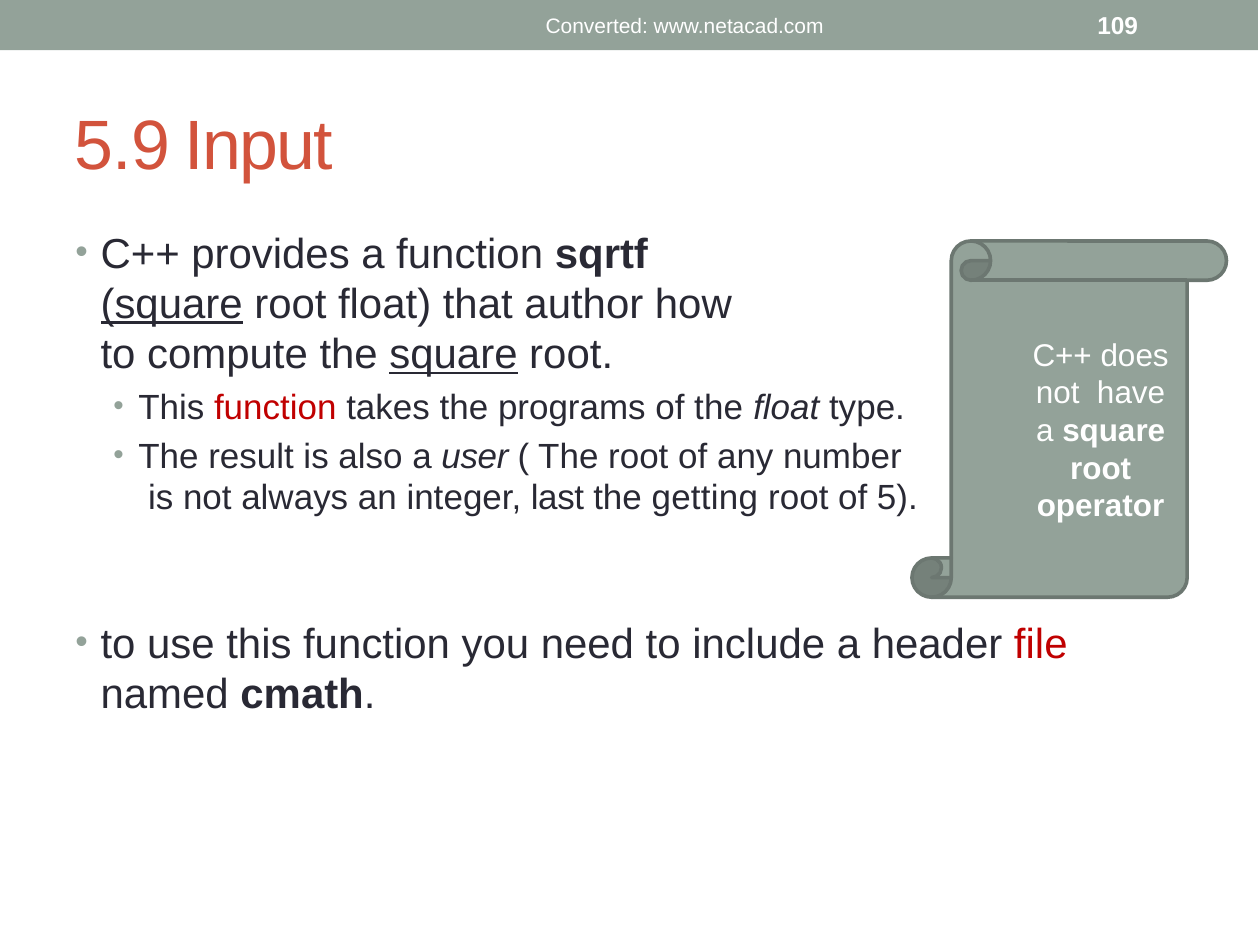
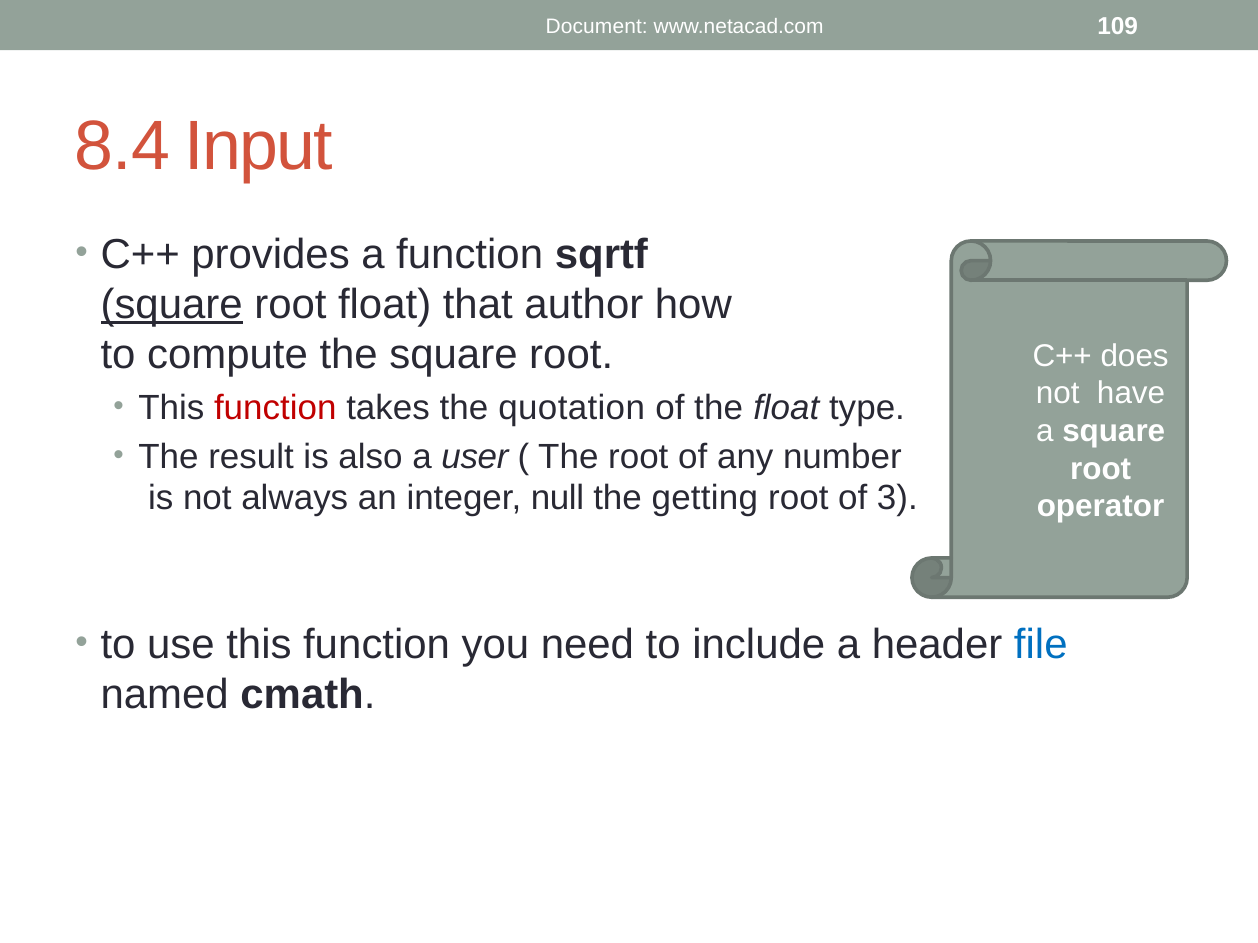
Converted: Converted -> Document
5.9: 5.9 -> 8.4
square at (453, 355) underline: present -> none
programs: programs -> quotation
last: last -> null
5: 5 -> 3
file colour: red -> blue
